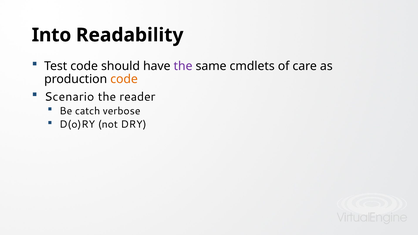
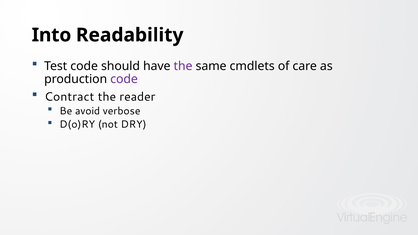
code at (124, 79) colour: orange -> purple
Scenario: Scenario -> Contract
catch: catch -> avoid
